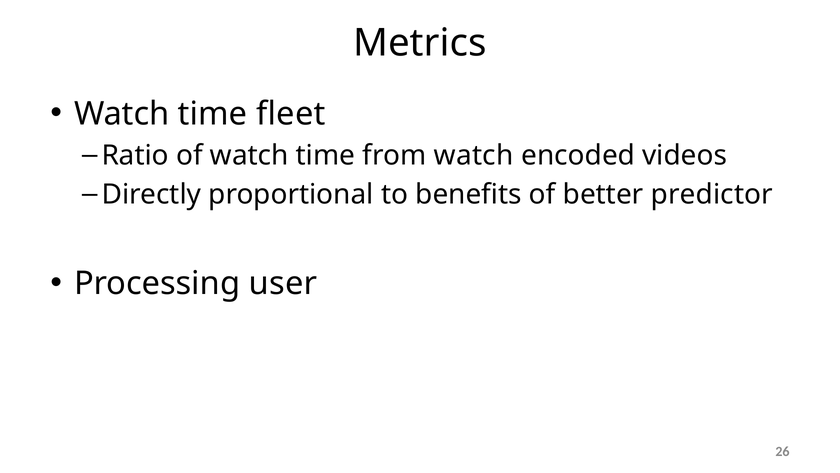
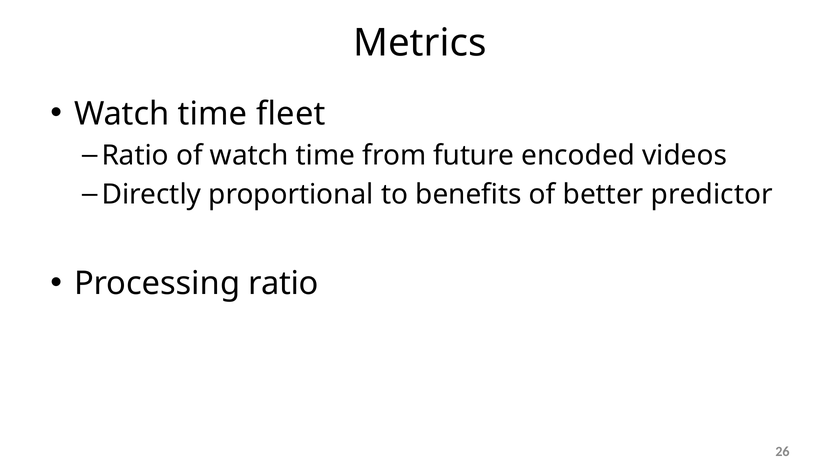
from watch: watch -> future
Processing user: user -> ratio
